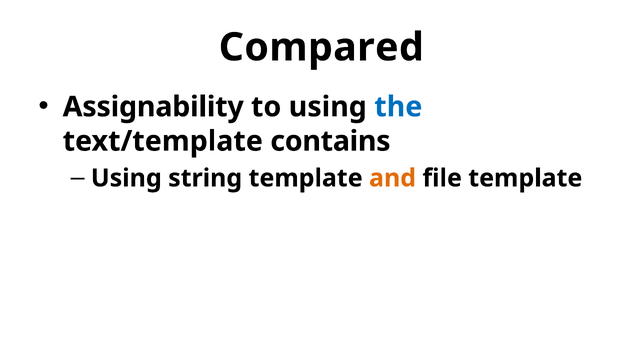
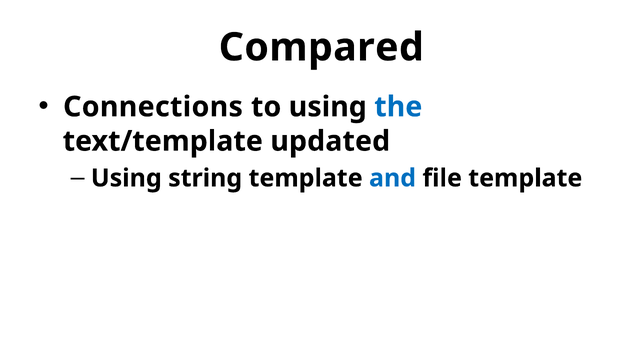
Assignability: Assignability -> Connections
contains: contains -> updated
and colour: orange -> blue
